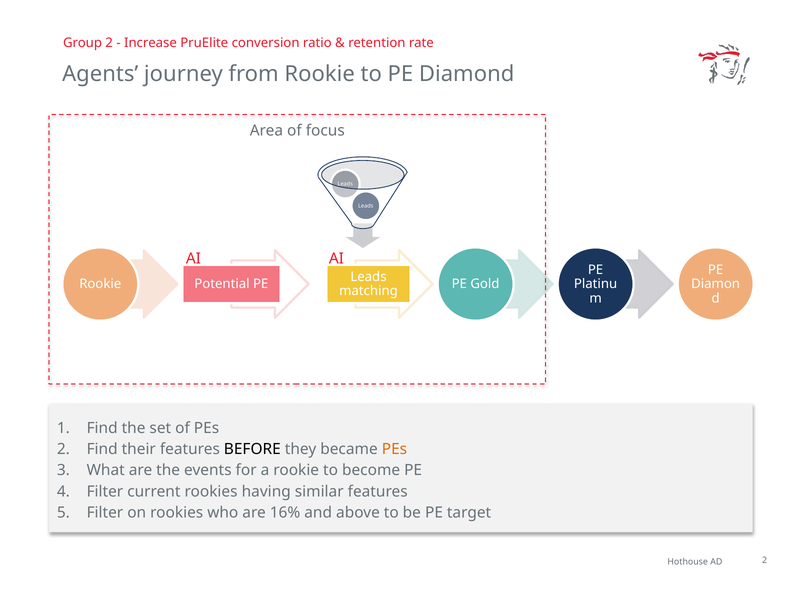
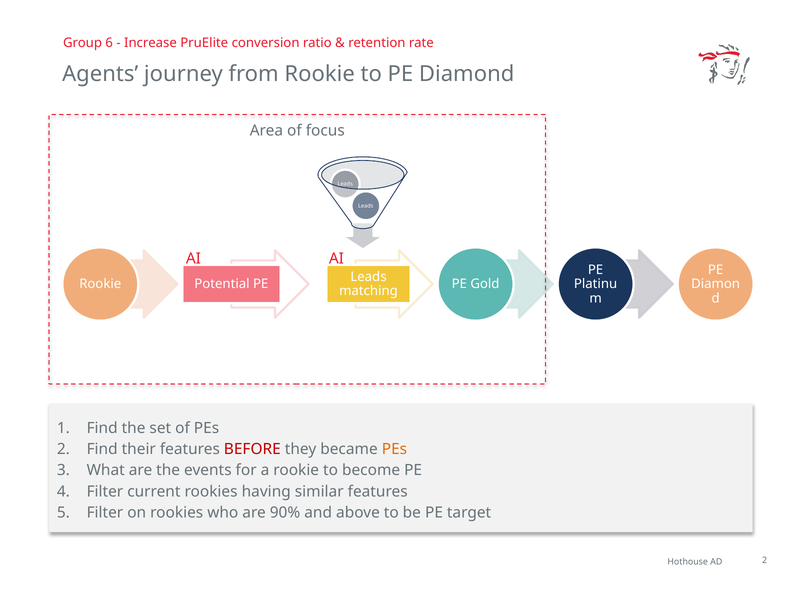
Group 2: 2 -> 6
BEFORE colour: black -> red
16%: 16% -> 90%
